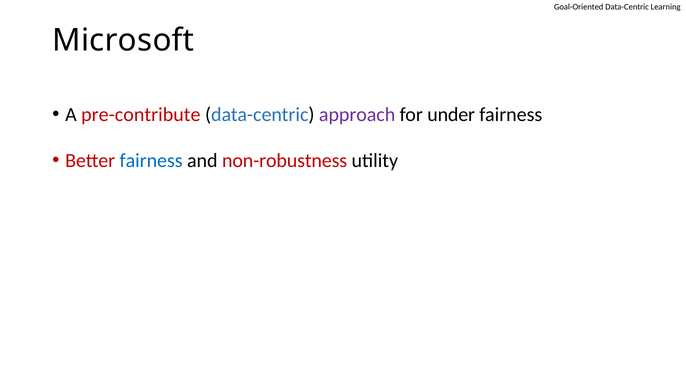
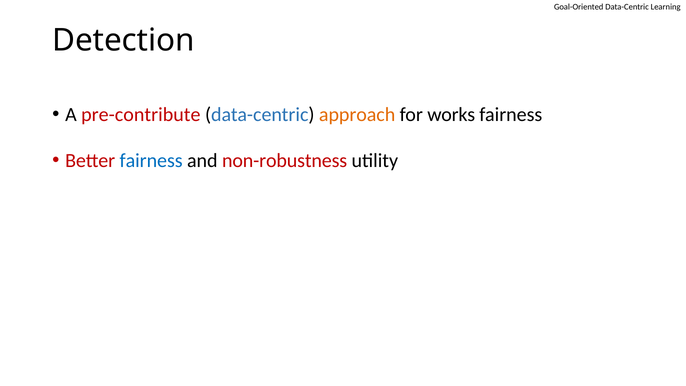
Microsoft: Microsoft -> Detection
approach colour: purple -> orange
under: under -> works
